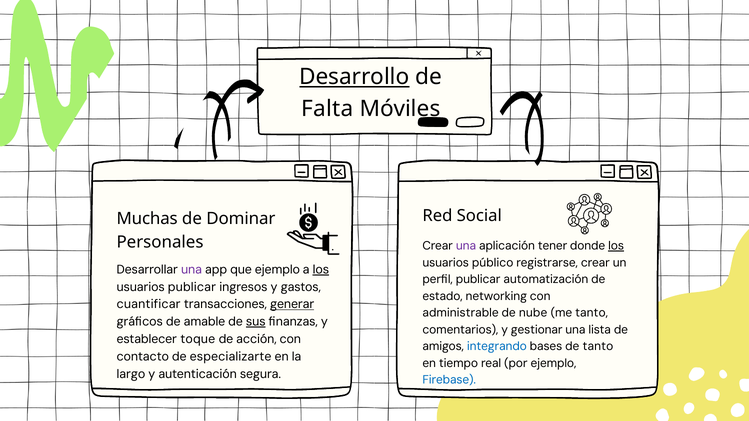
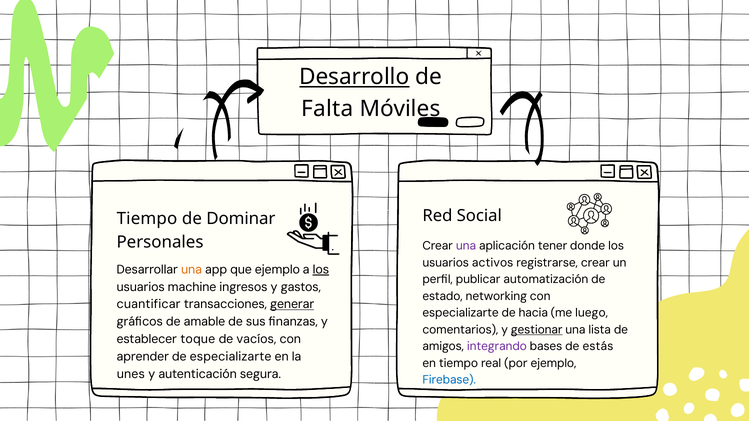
Muchas at (147, 219): Muchas -> Tiempo
los at (616, 246) underline: present -> none
público: público -> activos
una at (192, 270) colour: purple -> orange
usuarios publicar: publicar -> machine
administrable at (461, 313): administrable -> especializarte
nube: nube -> hacia
me tanto: tanto -> luego
sus underline: present -> none
gestionar underline: none -> present
acción: acción -> vacíos
integrando colour: blue -> purple
de tanto: tanto -> estás
contacto: contacto -> aprender
largo: largo -> unes
